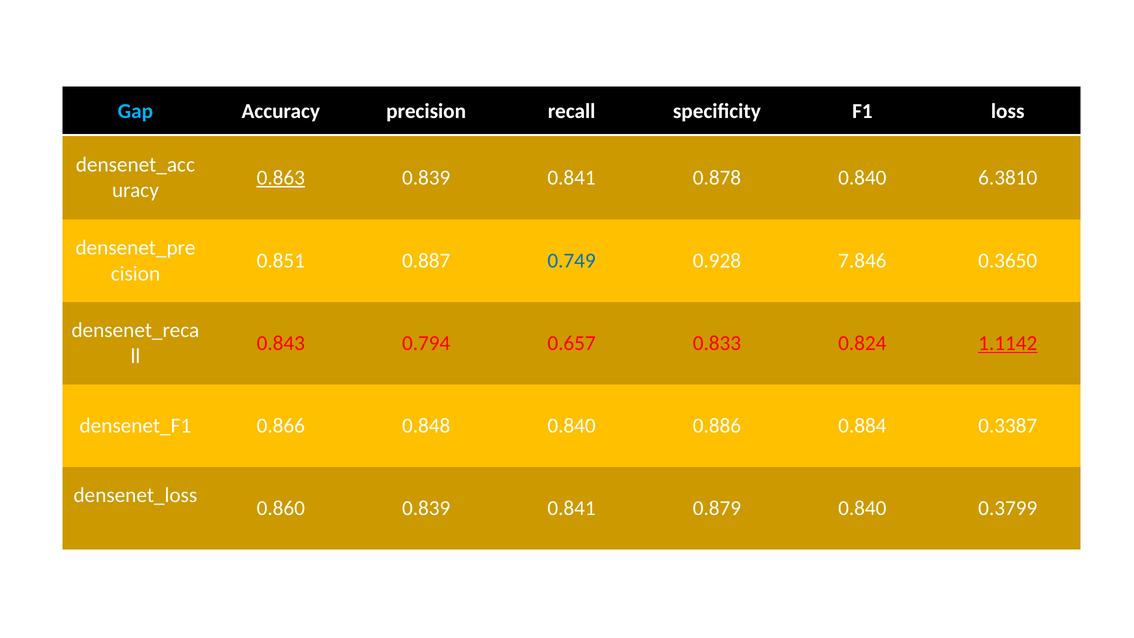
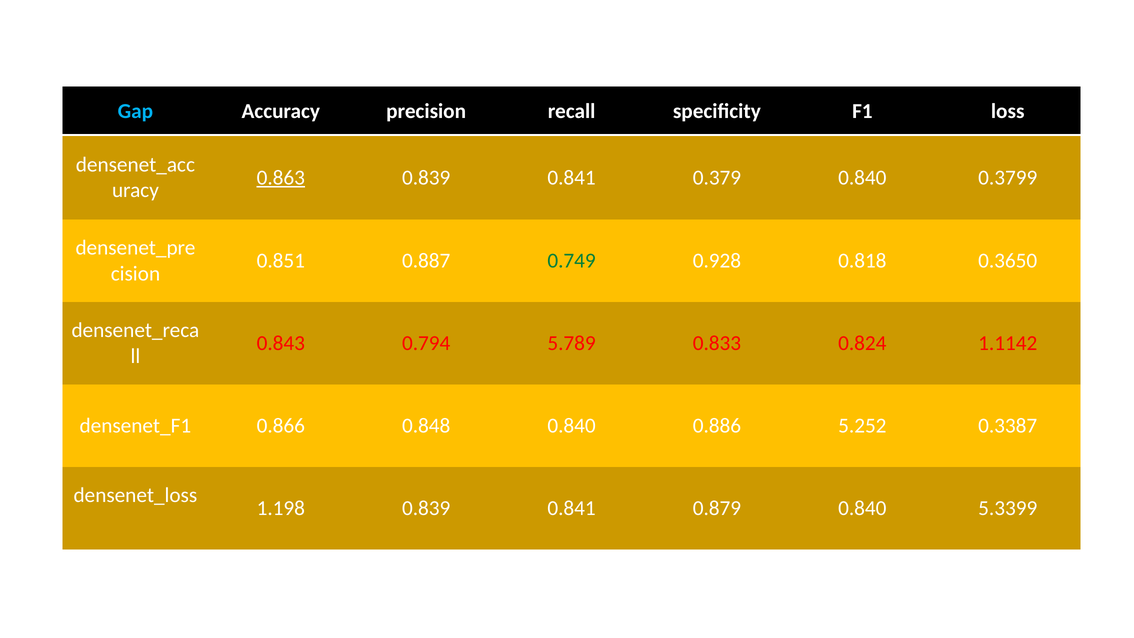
0.878: 0.878 -> 0.379
6.3810: 6.3810 -> 0.3799
0.749 colour: blue -> green
7.846: 7.846 -> 0.818
0.657: 0.657 -> 5.789
1.1142 underline: present -> none
0.884: 0.884 -> 5.252
0.860: 0.860 -> 1.198
0.3799: 0.3799 -> 5.3399
